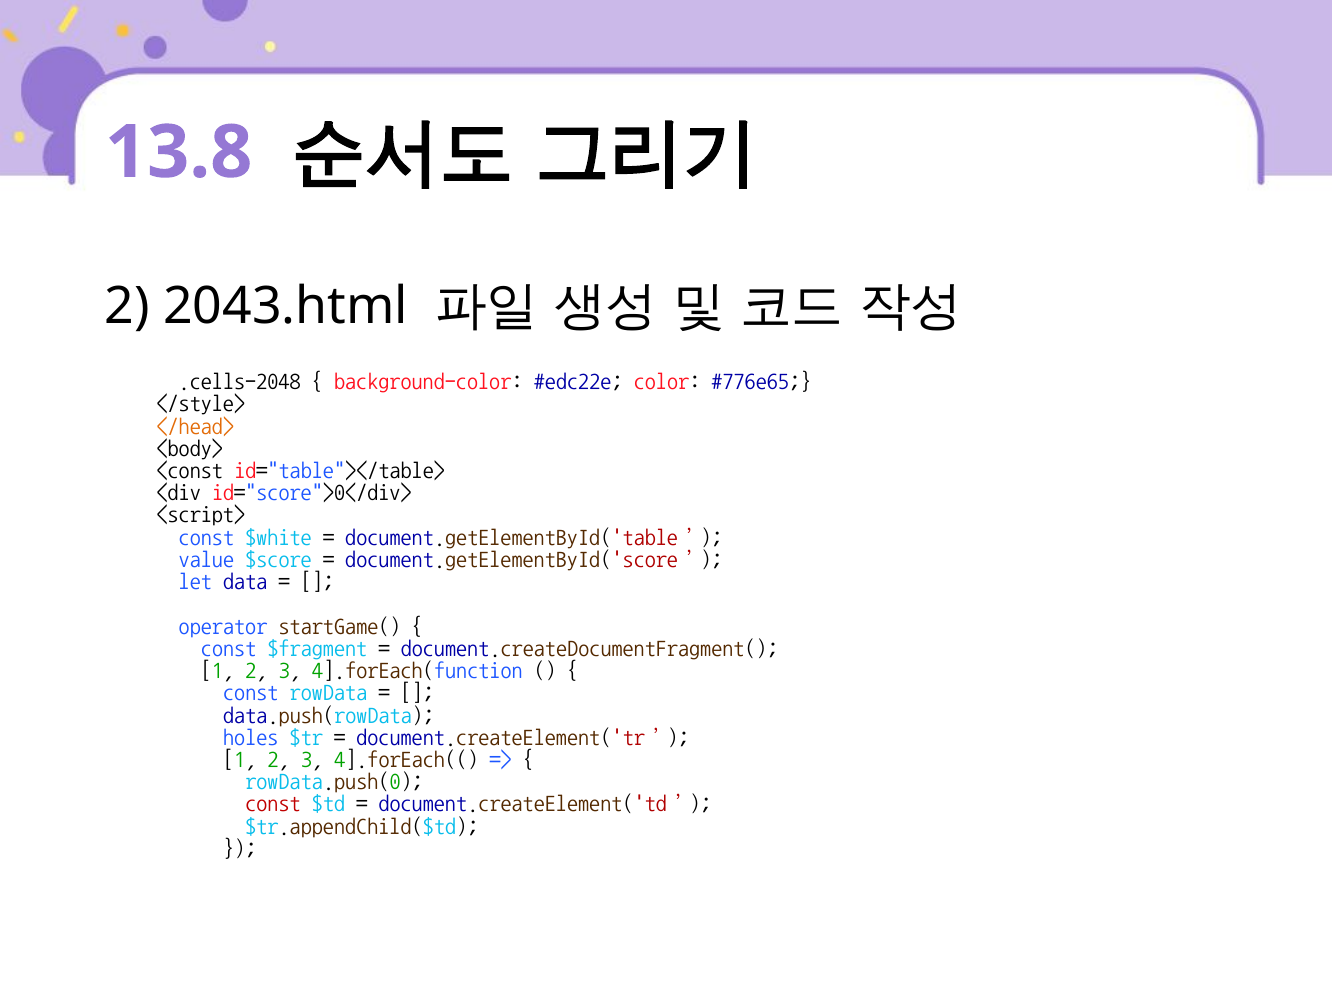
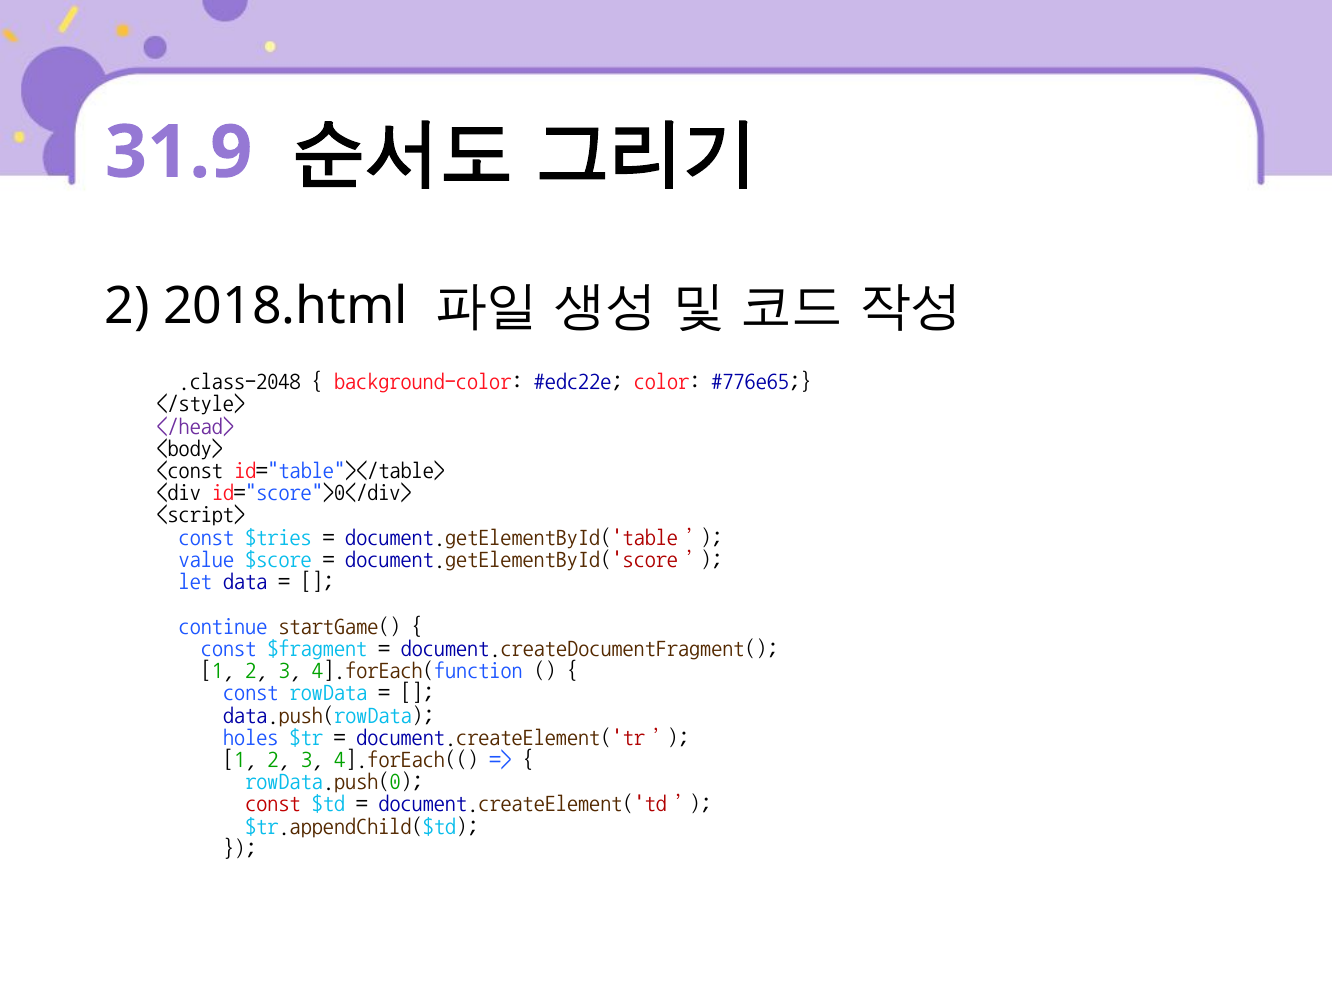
13.8: 13.8 -> 31.9
2043.html: 2043.html -> 2018.html
.cells-2048: .cells-2048 -> .class-2048
</head> colour: orange -> purple
$white: $white -> $tries
operator: operator -> continue
